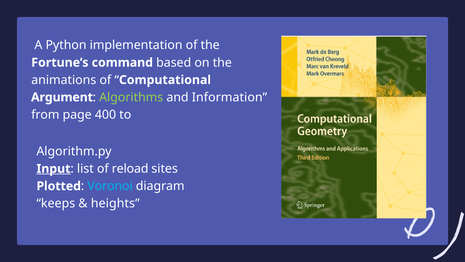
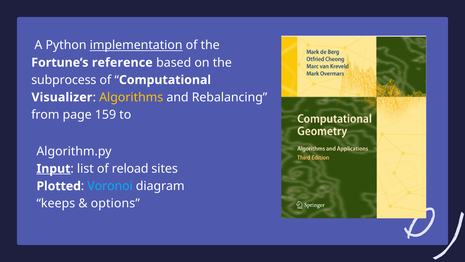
implementation underline: none -> present
command: command -> reference
animations: animations -> subprocess
Argument: Argument -> Visualizer
Algorithms colour: light green -> yellow
Information: Information -> Rebalancing
400: 400 -> 159
heights: heights -> options
